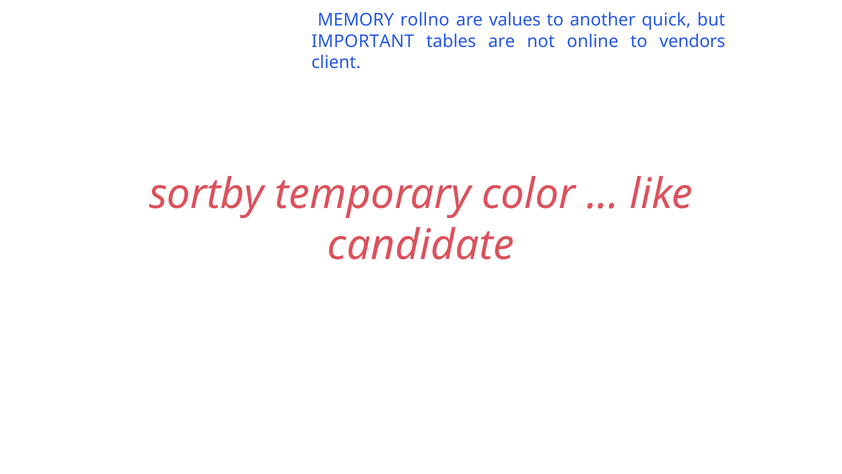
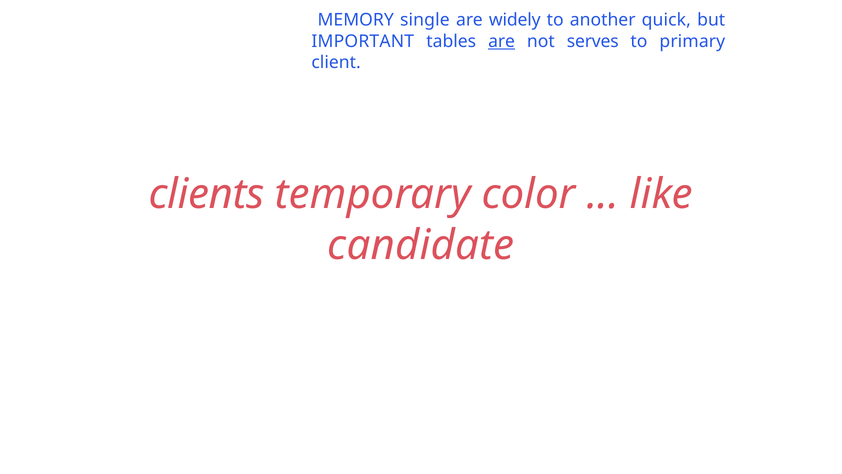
rollno: rollno -> single
values: values -> widely
are at (502, 41) underline: none -> present
online: online -> serves
vendors: vendors -> primary
sortby: sortby -> clients
